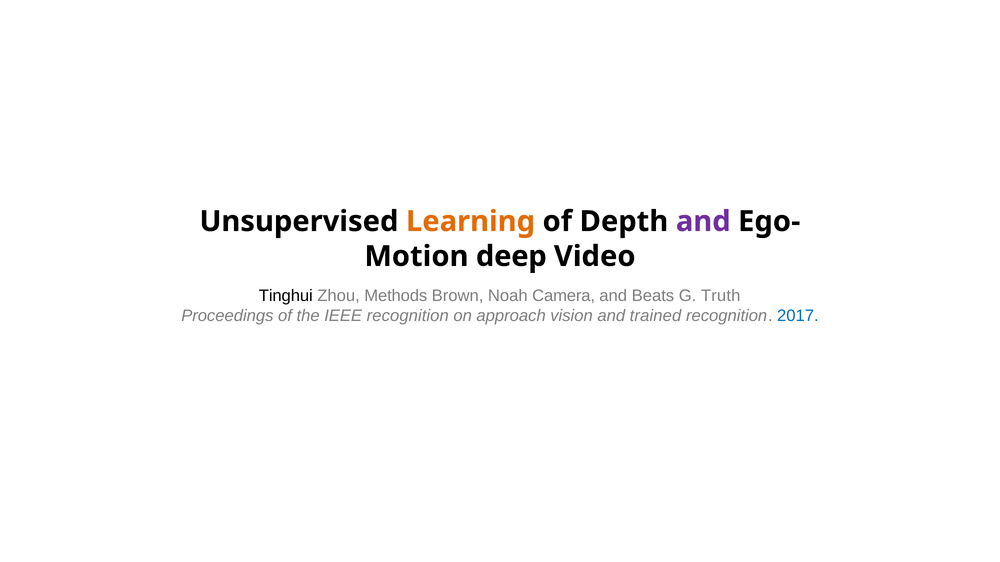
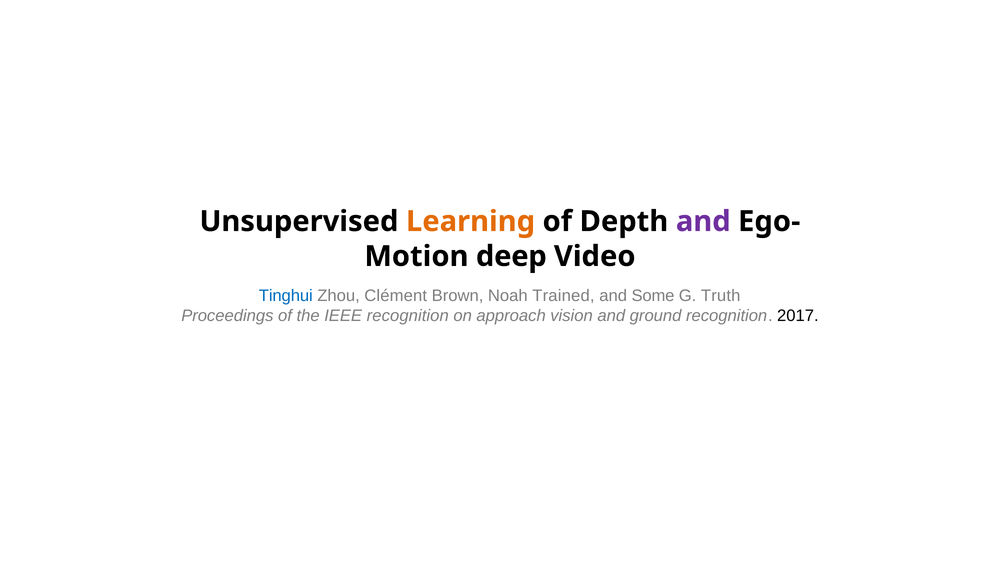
Tinghui colour: black -> blue
Methods: Methods -> Clément
Camera: Camera -> Trained
Beats: Beats -> Some
trained: trained -> ground
2017 colour: blue -> black
